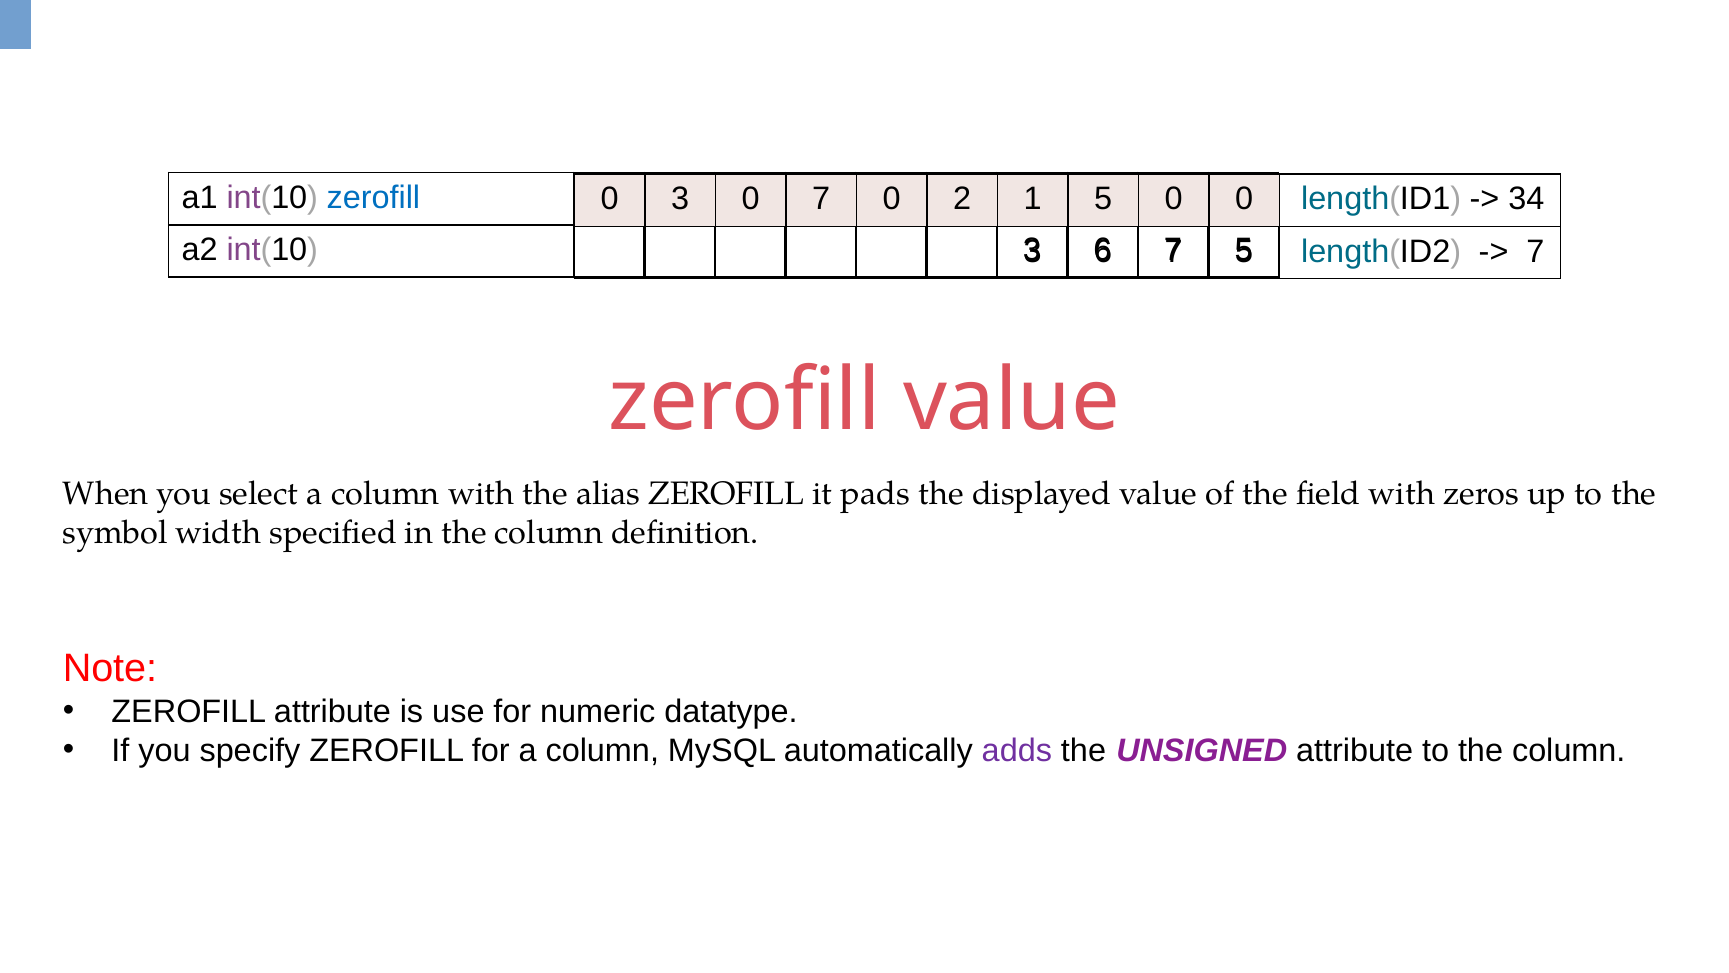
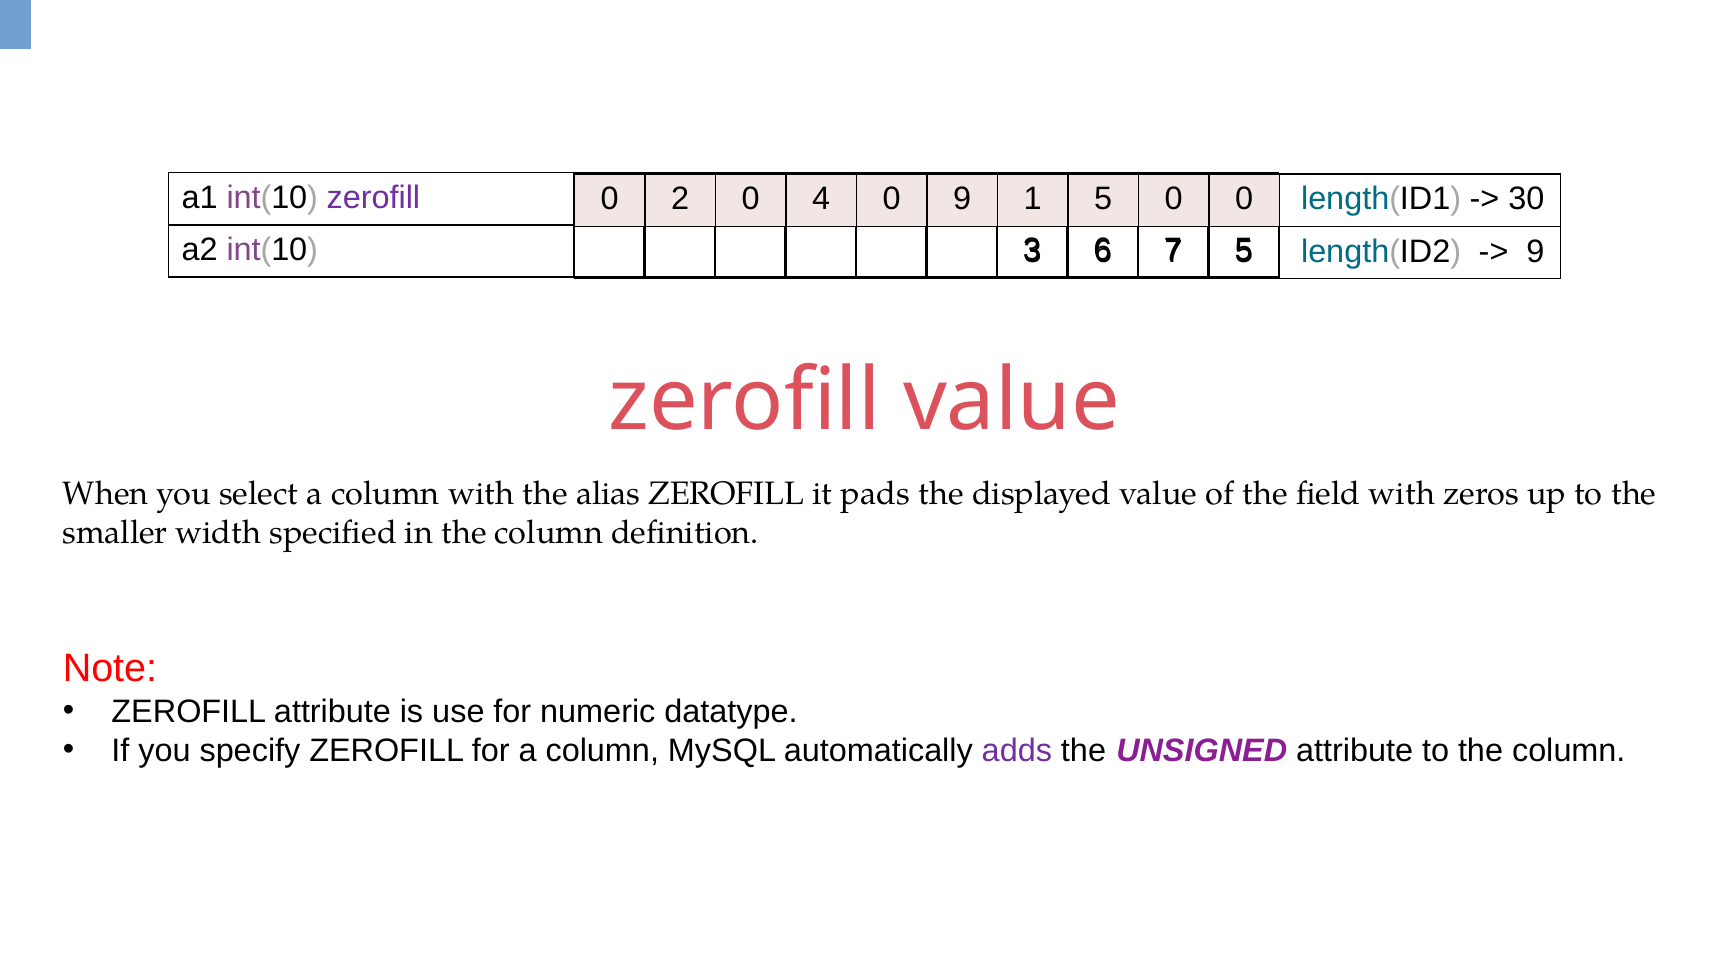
zerofill at (373, 197) colour: blue -> purple
0 3: 3 -> 2
0 7: 7 -> 4
0 2: 2 -> 9
34: 34 -> 30
7 at (1535, 252): 7 -> 9
symbol: symbol -> smaller
